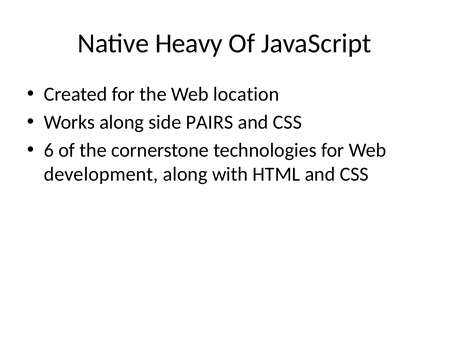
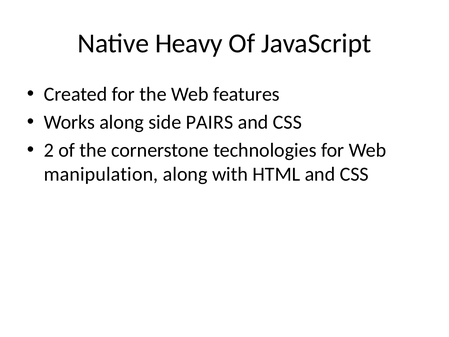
location: location -> features
6: 6 -> 2
development: development -> manipulation
